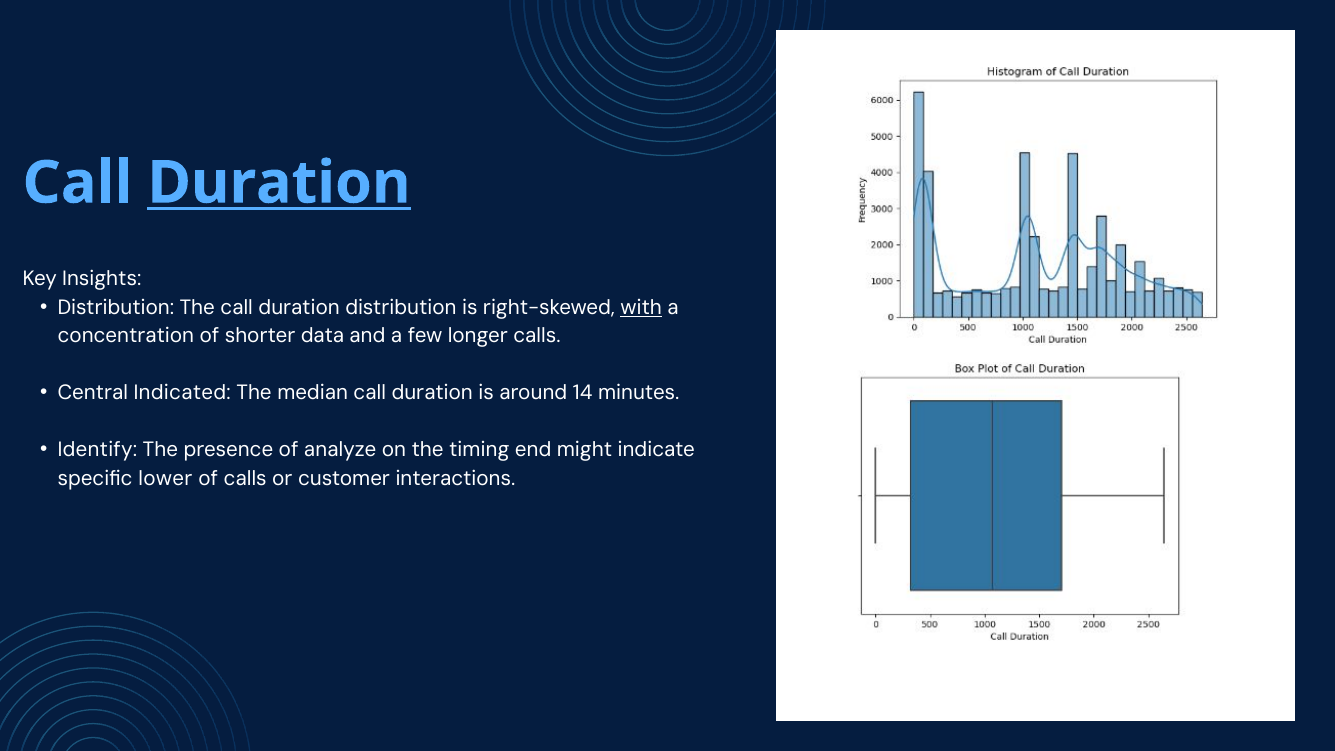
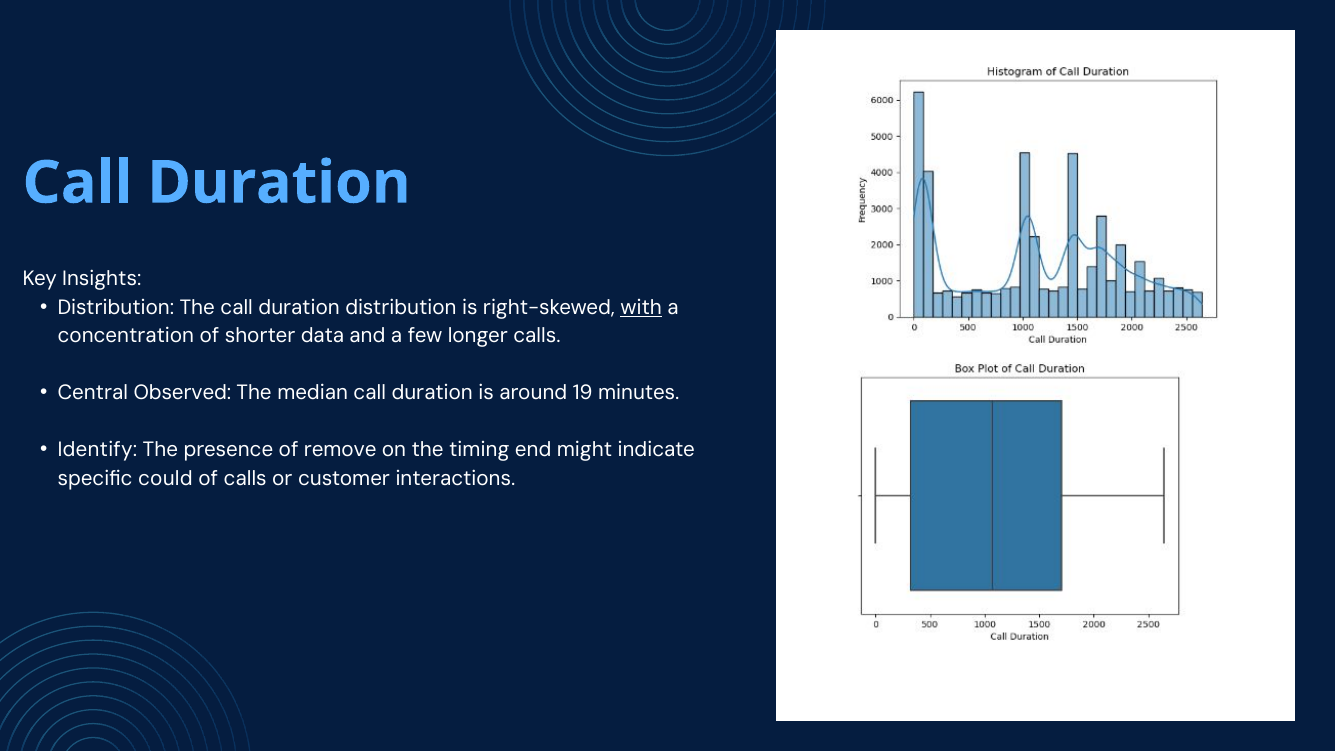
Duration at (279, 183) underline: present -> none
Indicated: Indicated -> Observed
14: 14 -> 19
analyze: analyze -> remove
lower: lower -> could
